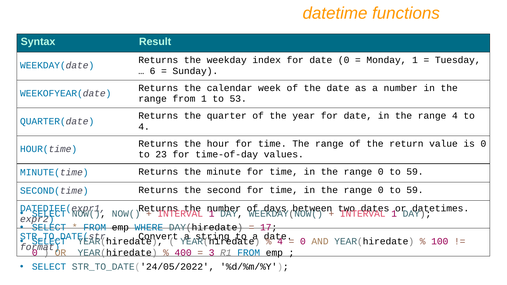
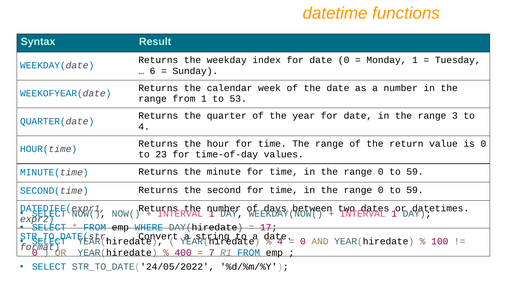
range 4: 4 -> 3
3: 3 -> 7
